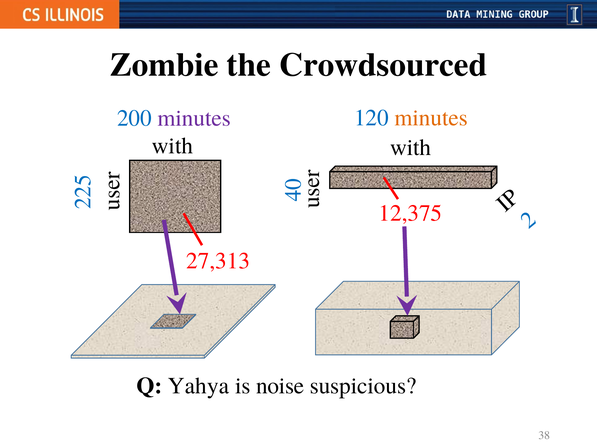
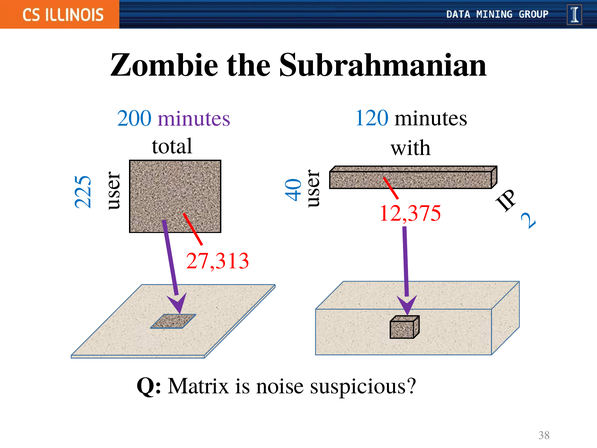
Crowdsourced: Crowdsourced -> Subrahmanian
minutes at (431, 118) colour: orange -> black
with at (172, 146): with -> total
Yahya: Yahya -> Matrix
